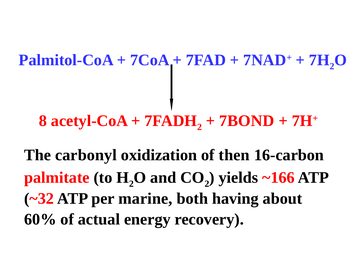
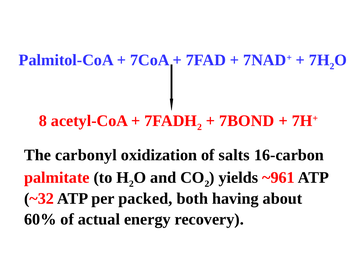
then: then -> salts
~166: ~166 -> ~961
marine: marine -> packed
